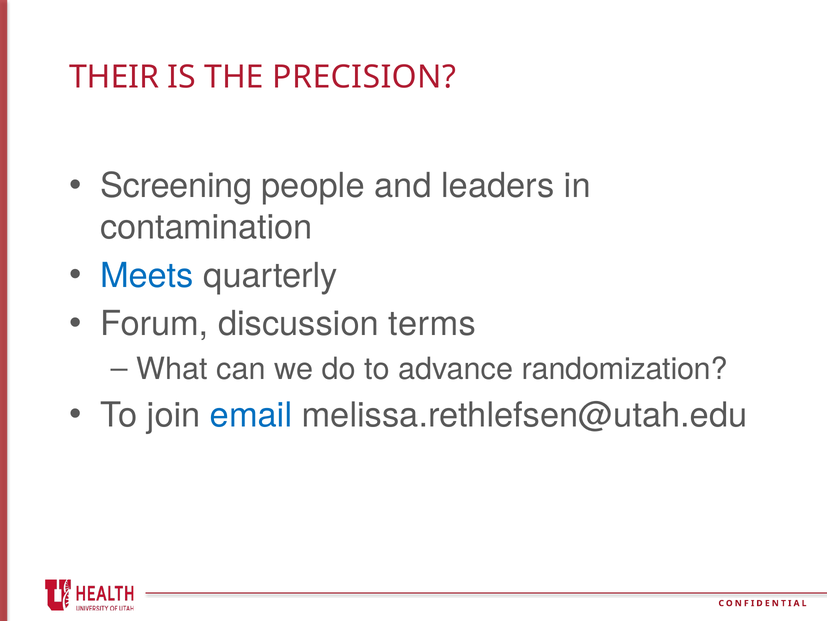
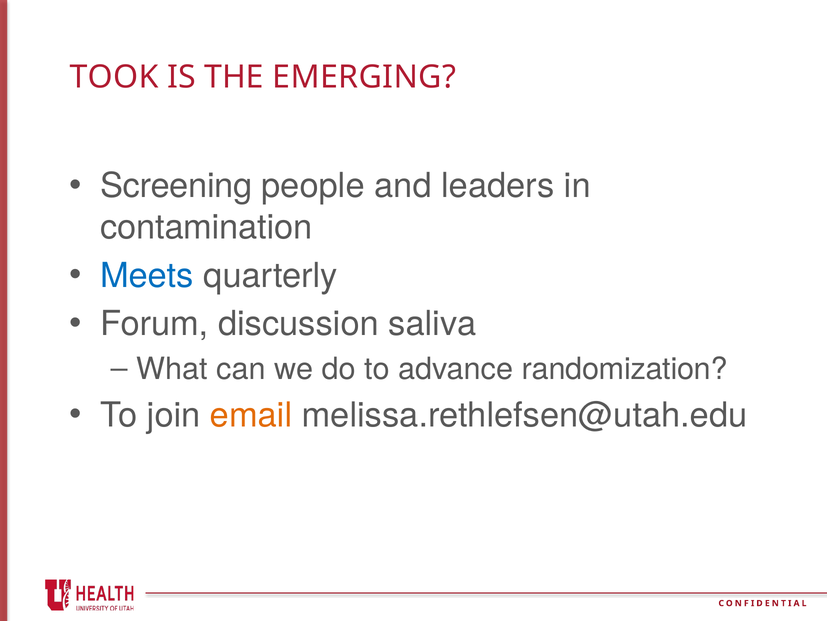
THEIR: THEIR -> TOOK
PRECISION: PRECISION -> EMERGING
terms: terms -> saliva
email colour: blue -> orange
